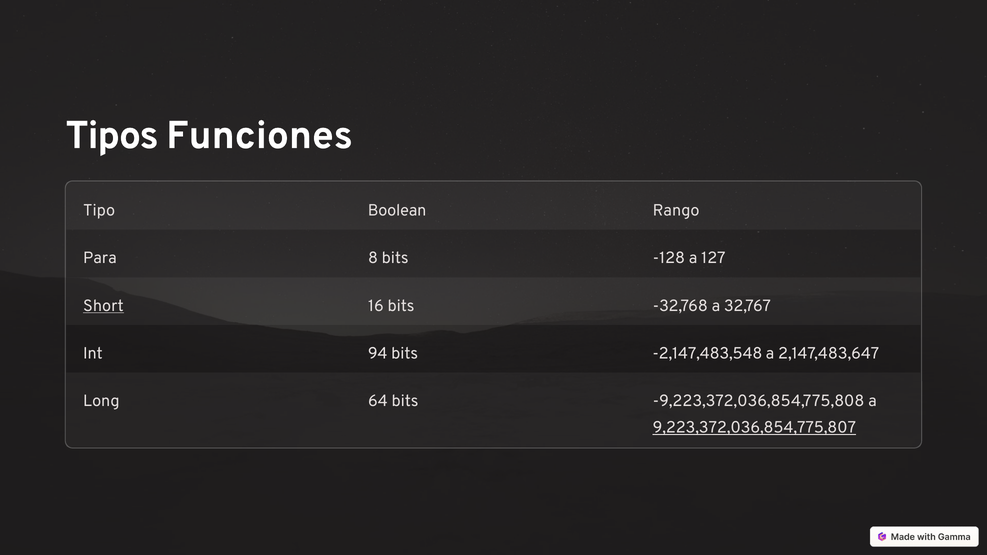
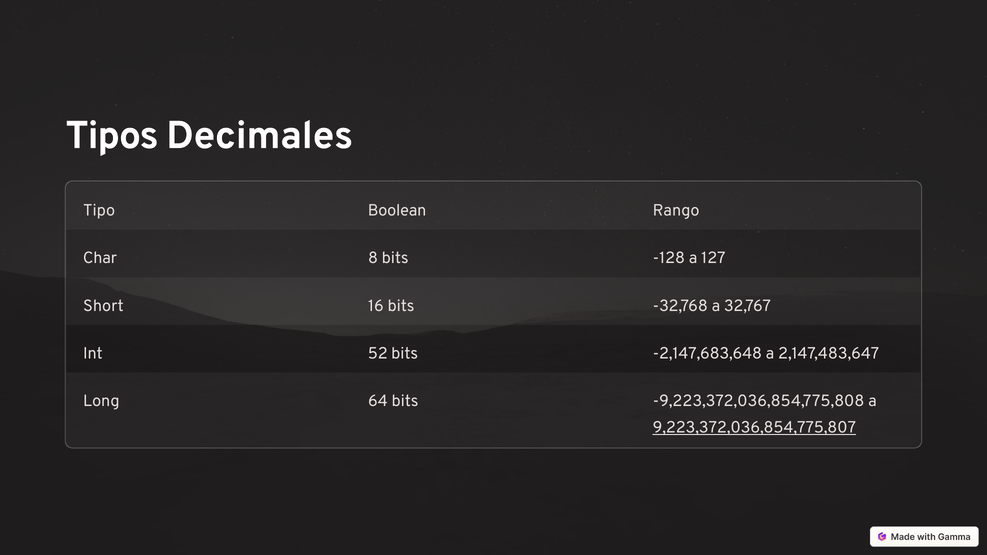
Funciones: Funciones -> Decimales
Para: Para -> Char
Short underline: present -> none
94: 94 -> 52
-2,147,483,548: -2,147,483,548 -> -2,147,683,648
